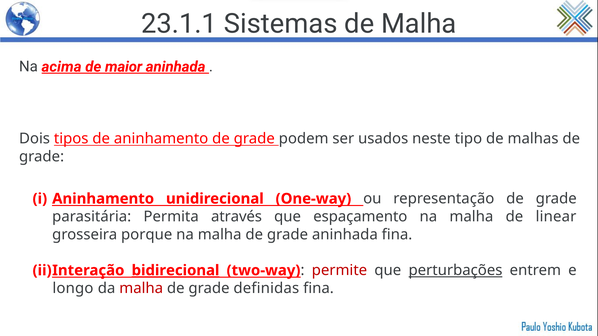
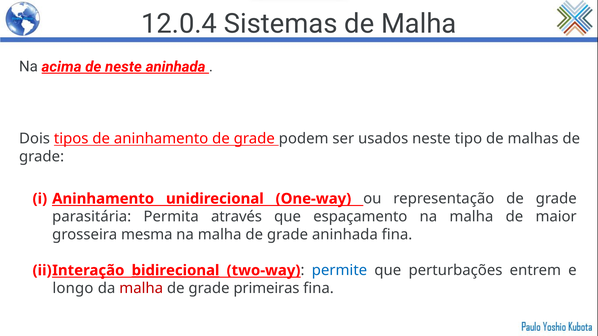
23.1.1: 23.1.1 -> 12.0.4
de maior: maior -> neste
linear: linear -> maior
porque: porque -> mesma
permite colour: red -> blue
perturbações underline: present -> none
definidas: definidas -> primeiras
